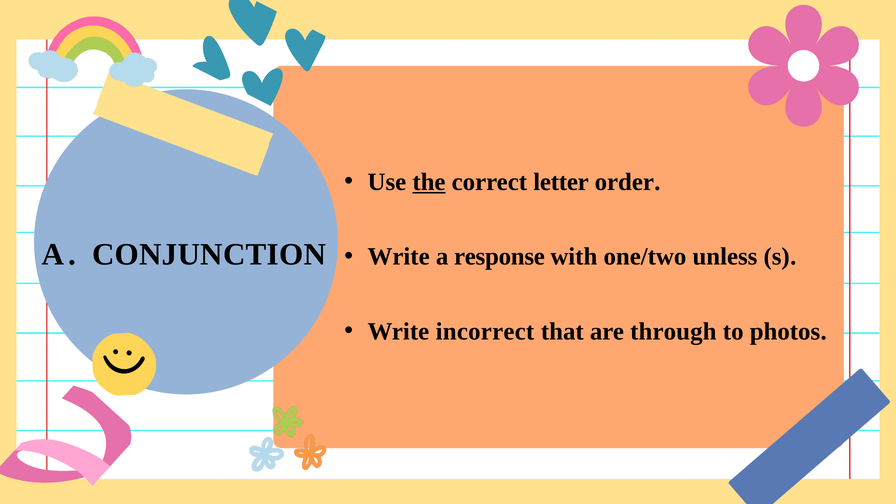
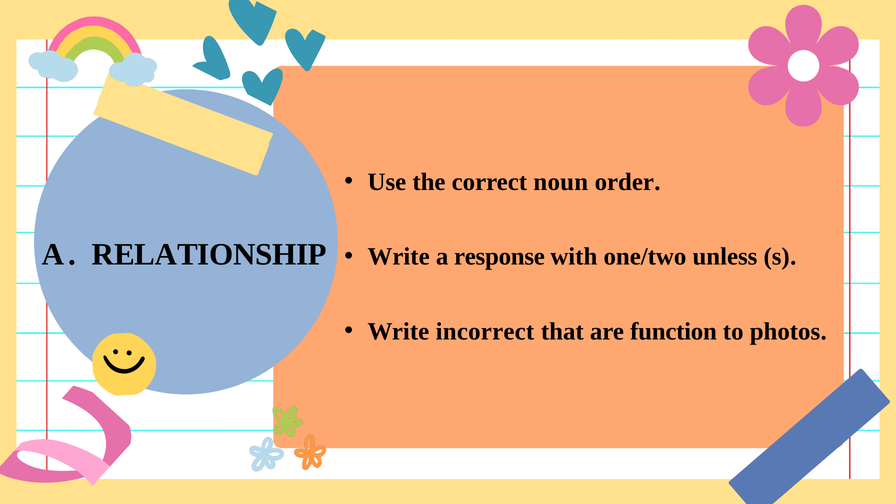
the underline: present -> none
letter: letter -> noun
CONJUNCTION: CONJUNCTION -> RELATIONSHIP
through: through -> function
